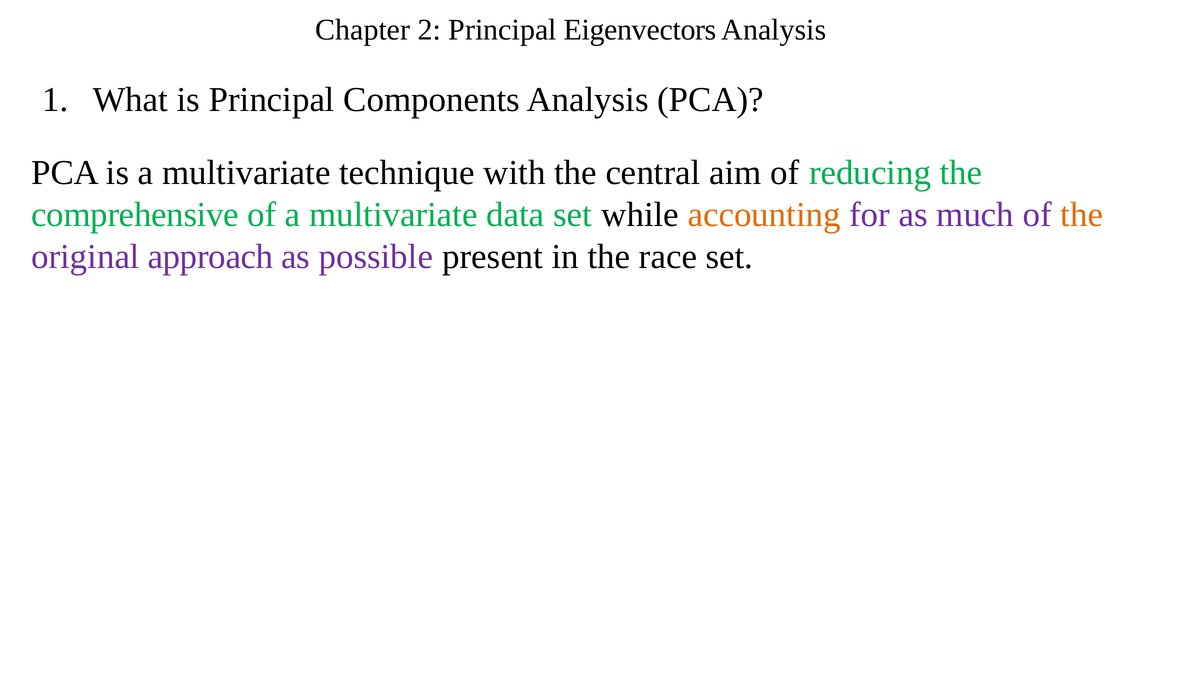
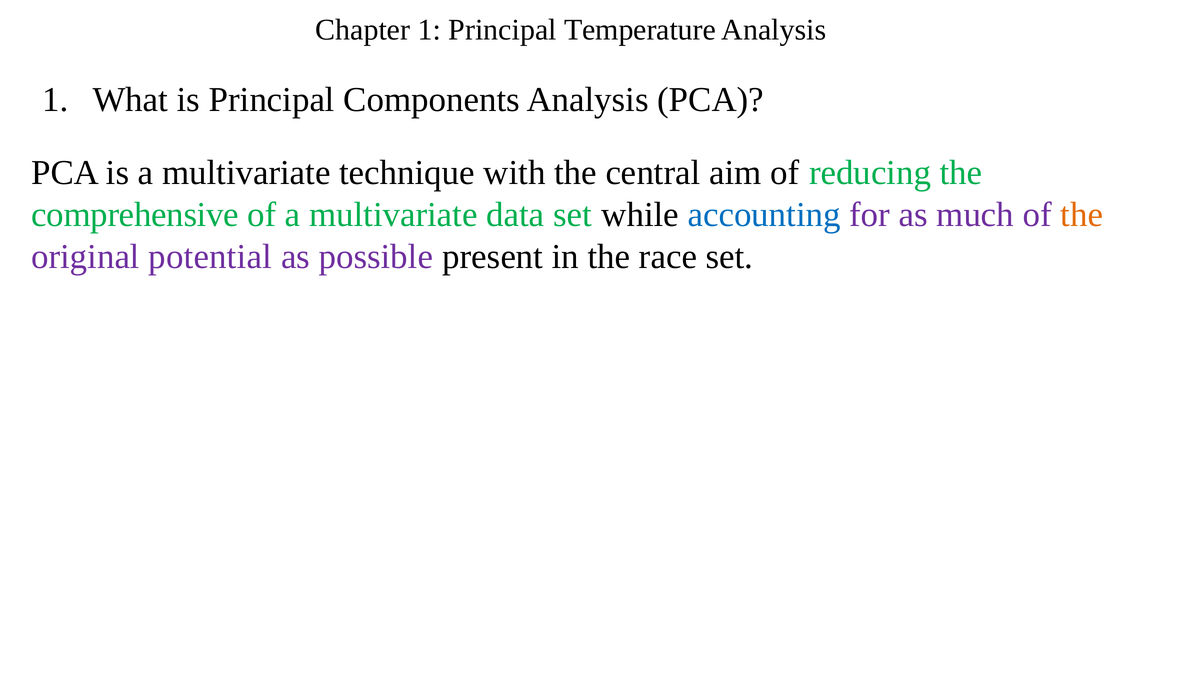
Chapter 2: 2 -> 1
Eigenvectors: Eigenvectors -> Temperature
accounting colour: orange -> blue
approach: approach -> potential
